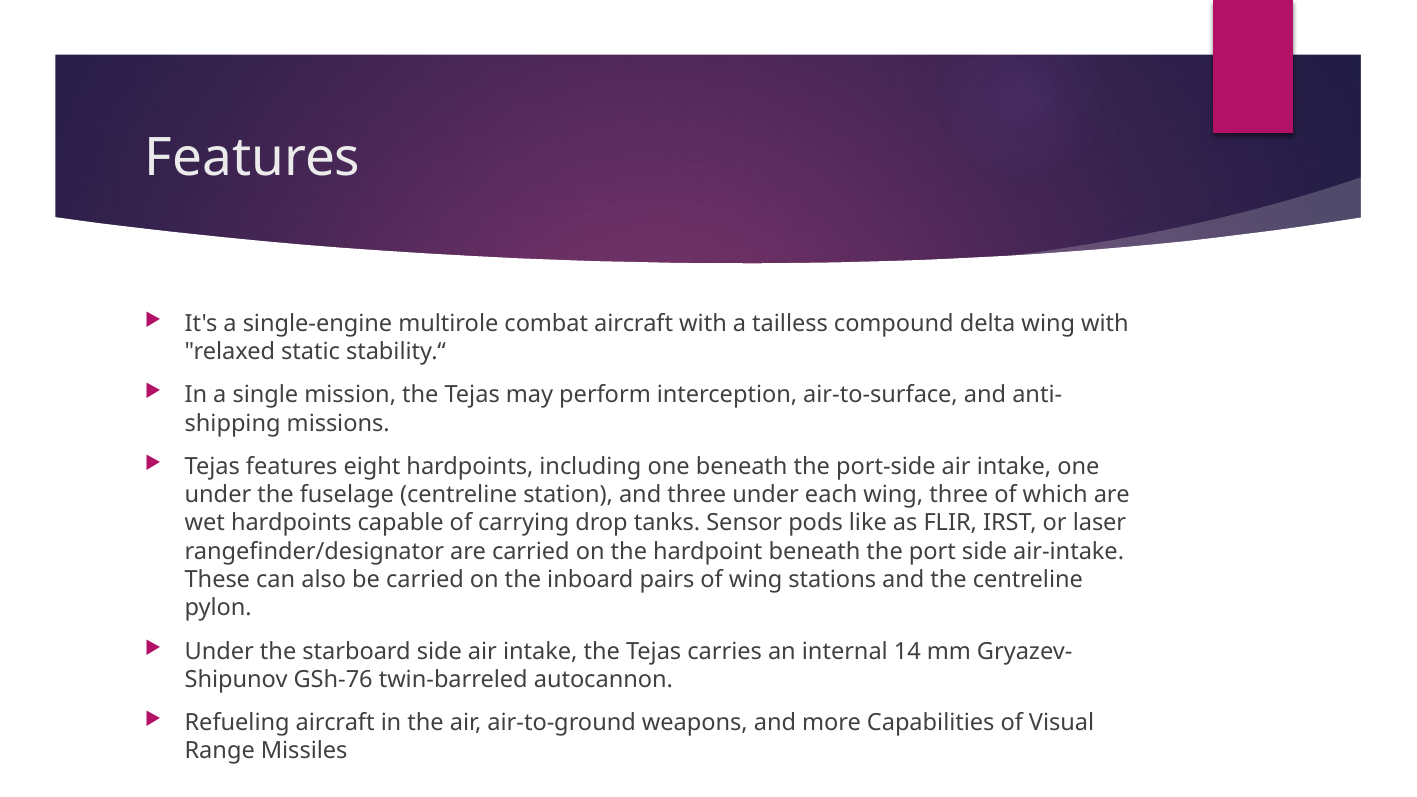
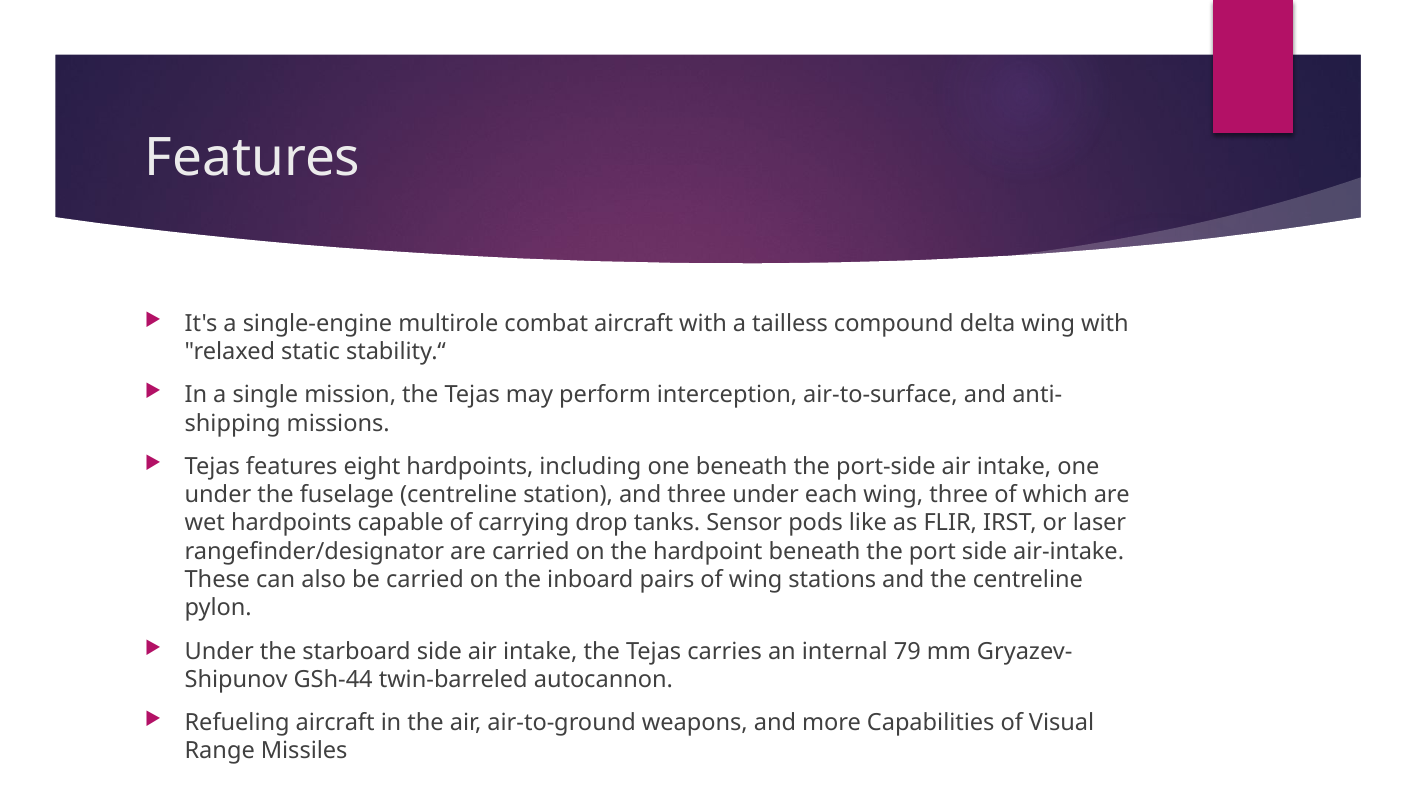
14: 14 -> 79
GSh-76: GSh-76 -> GSh-44
